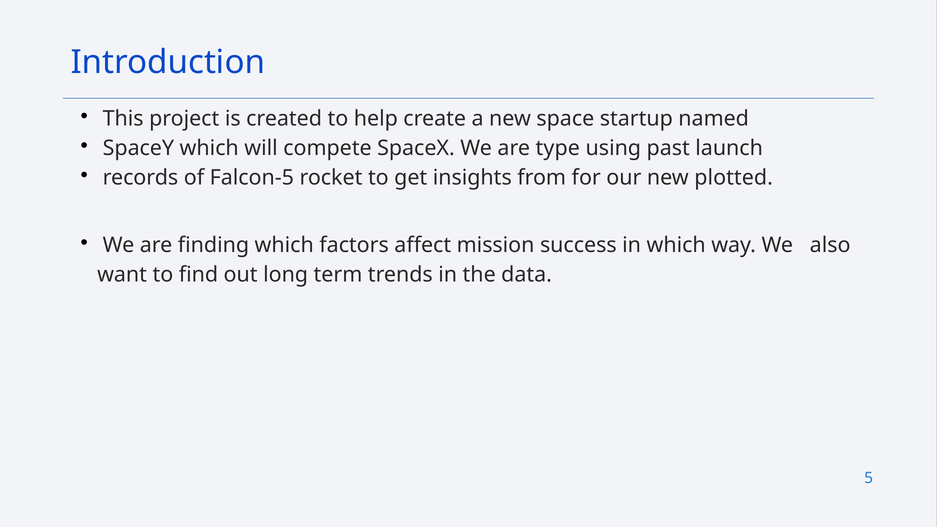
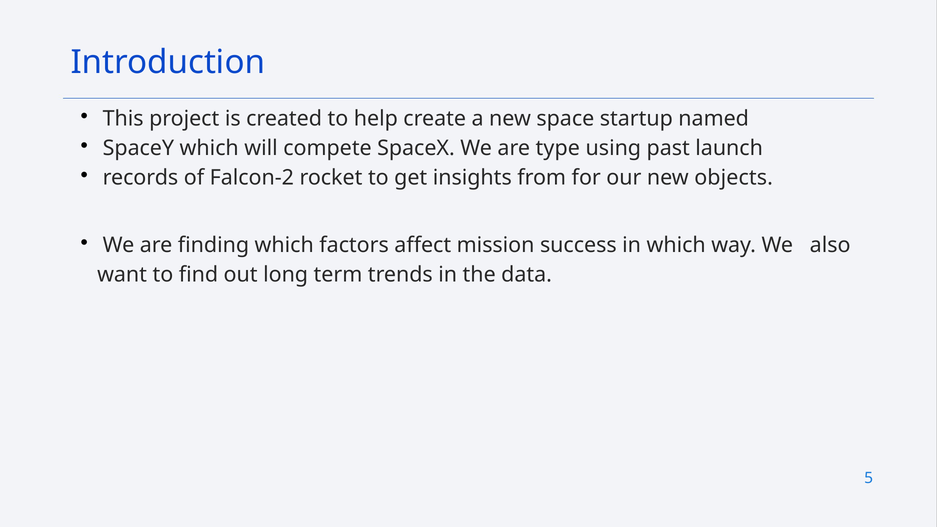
Falcon-5: Falcon-5 -> Falcon-2
plotted: plotted -> objects
